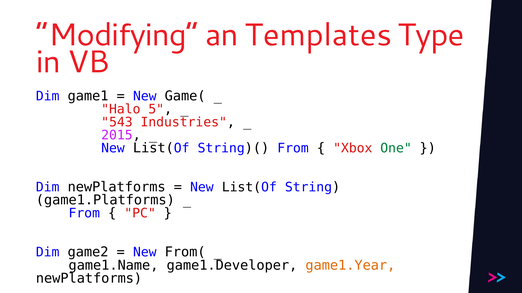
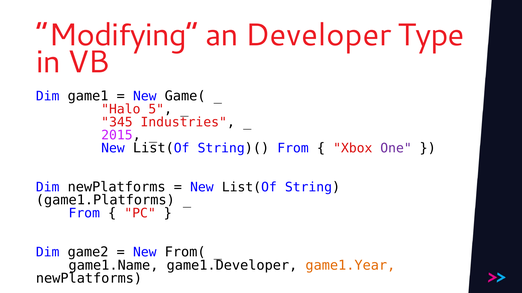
Templates: Templates -> Developer
543: 543 -> 345
One colour: green -> purple
